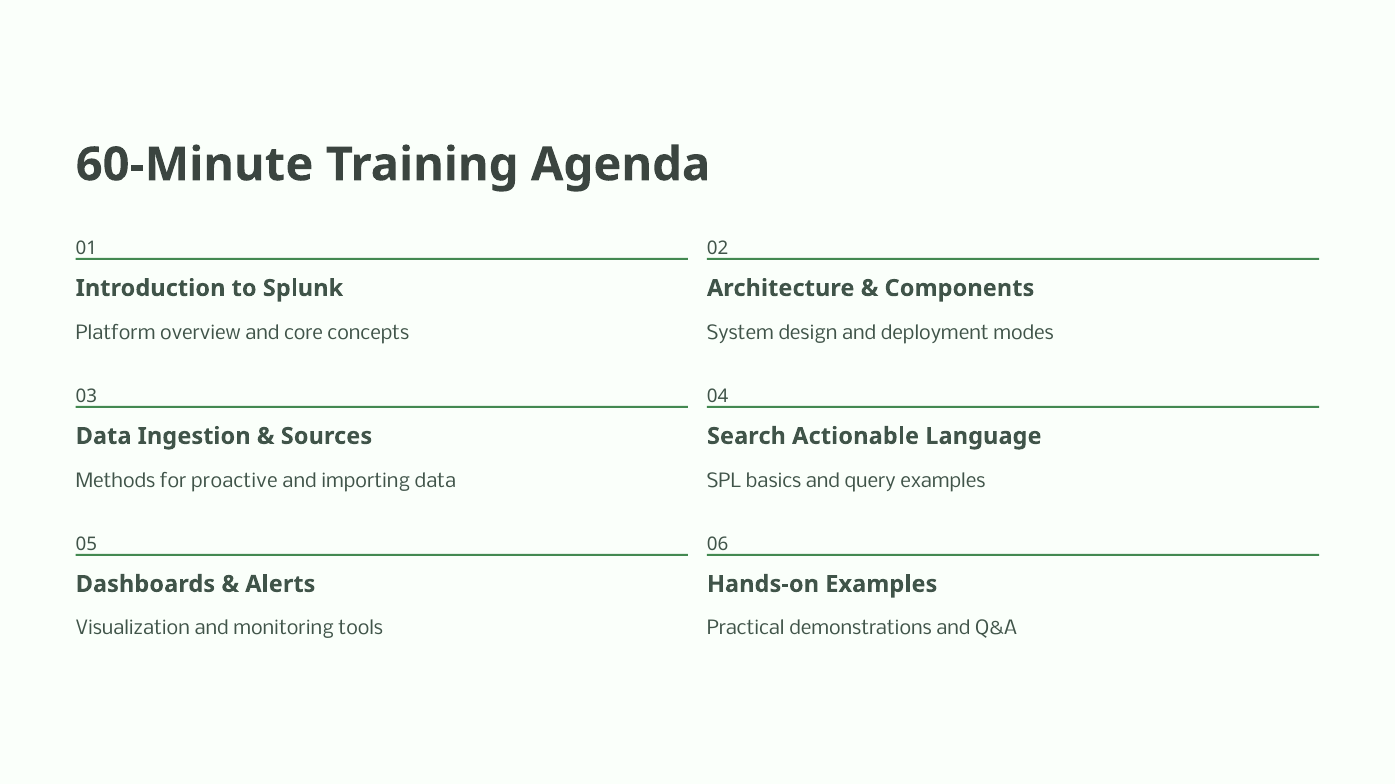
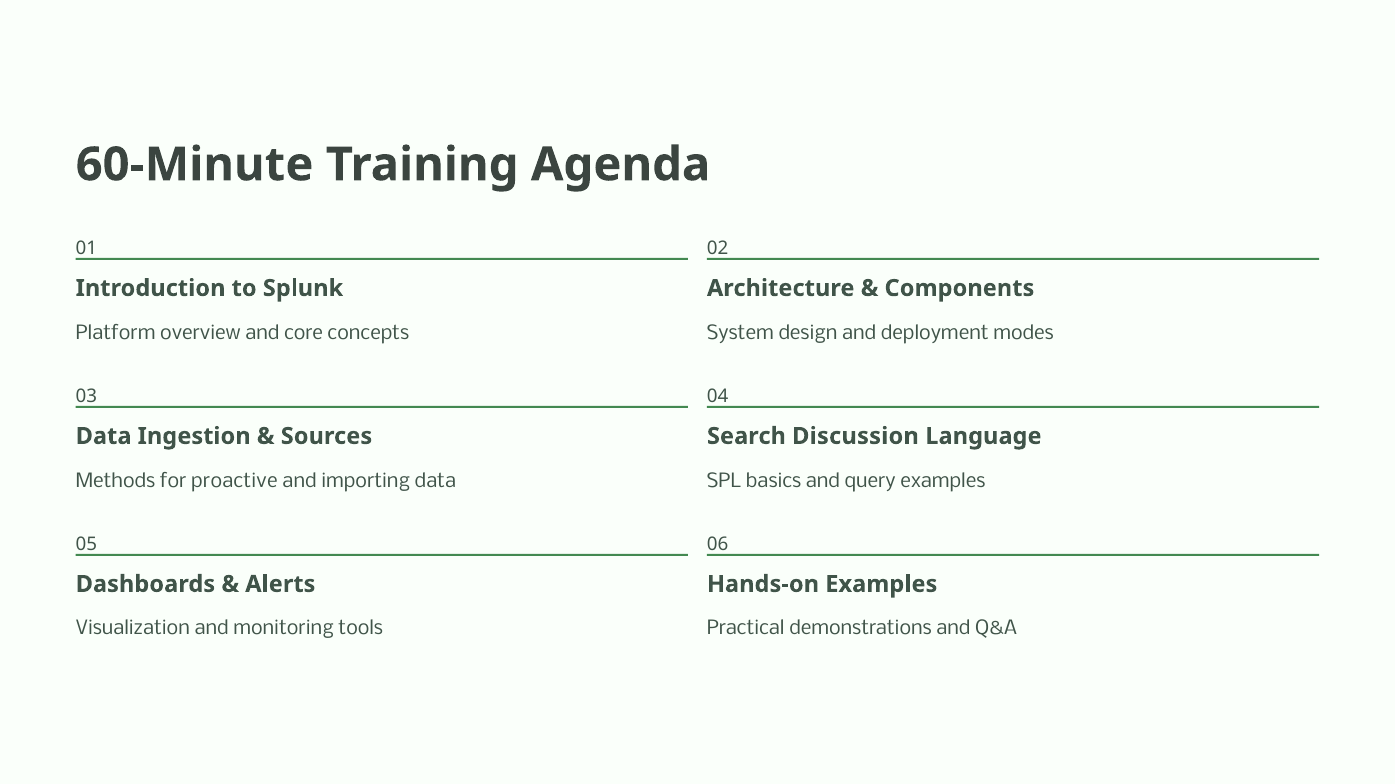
Actionable: Actionable -> Discussion
